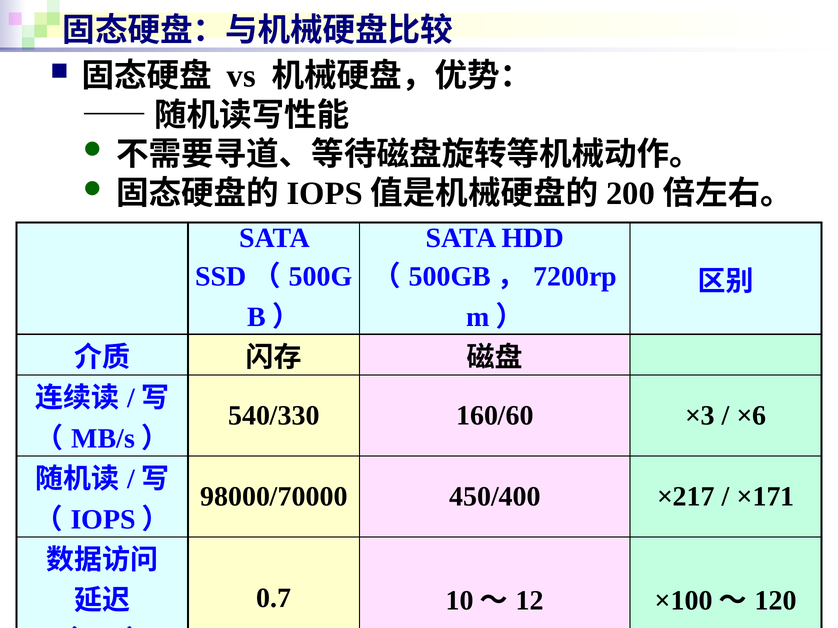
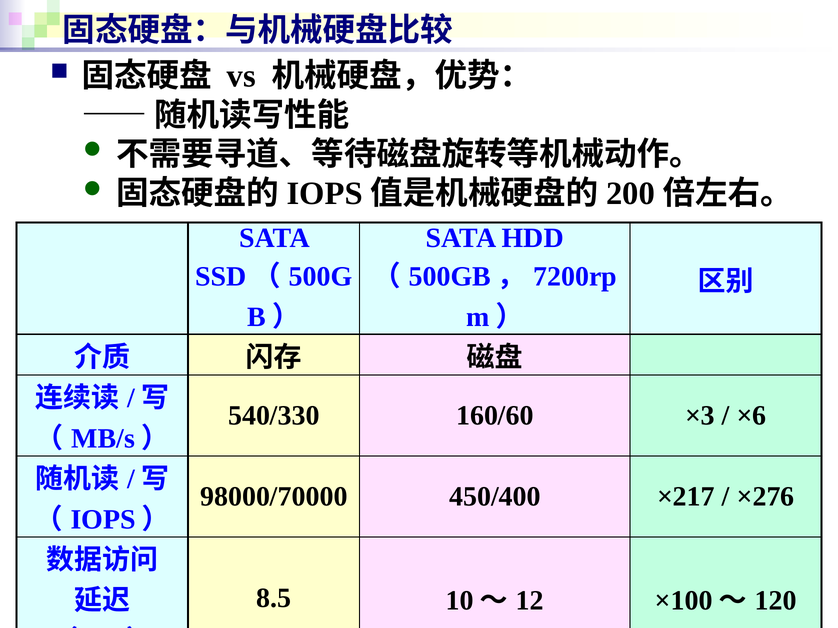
×171: ×171 -> ×276
0.7: 0.7 -> 8.5
